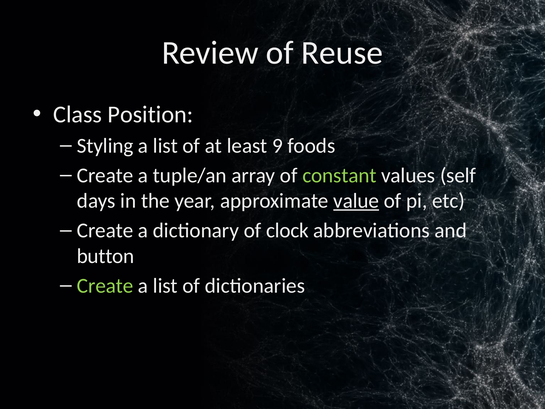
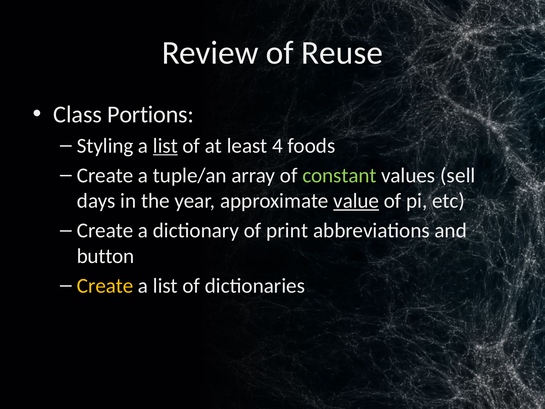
Position: Position -> Portions
list at (165, 146) underline: none -> present
9: 9 -> 4
self: self -> sell
clock: clock -> print
Create at (105, 286) colour: light green -> yellow
